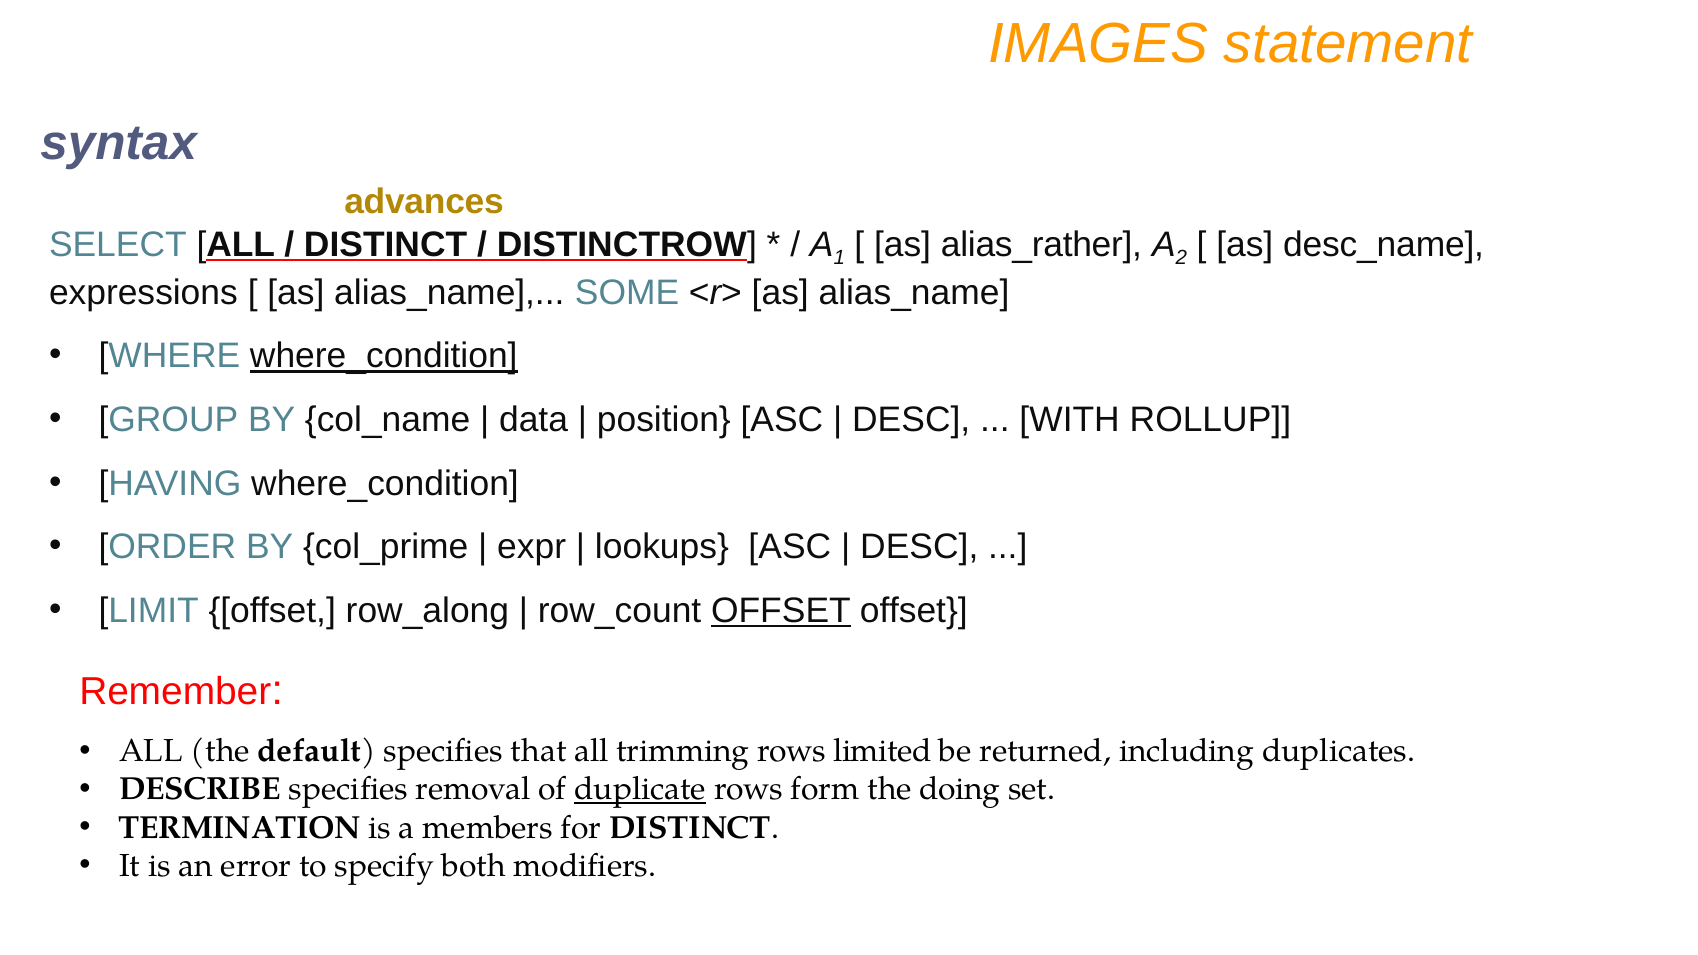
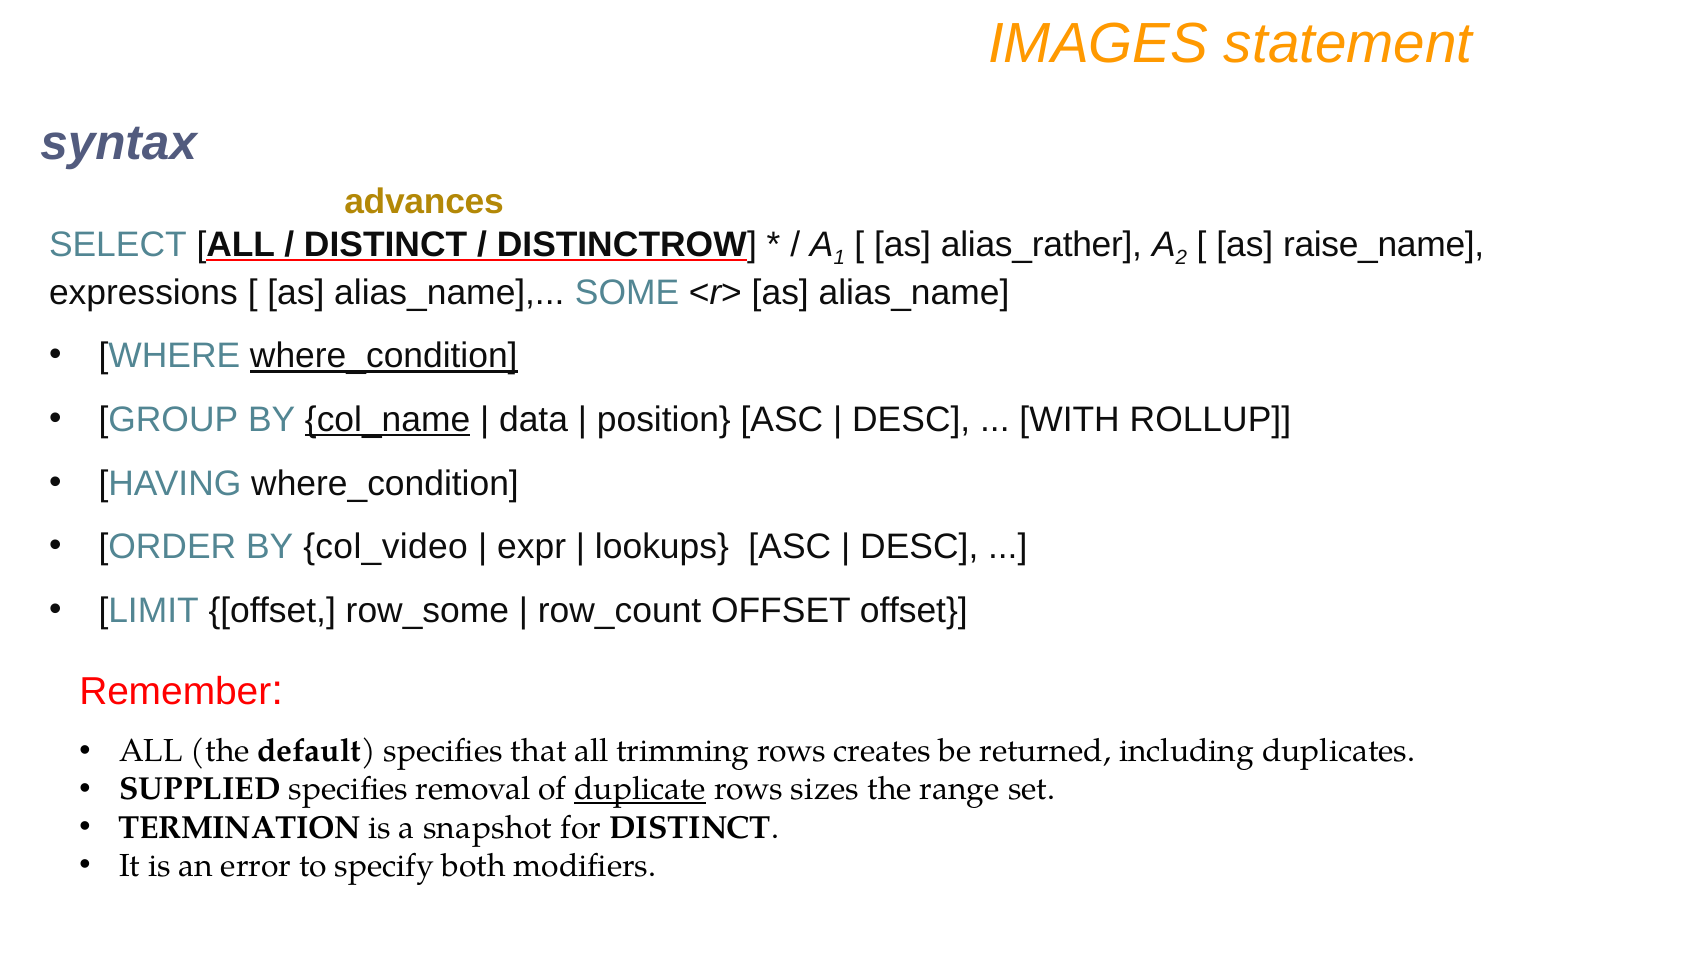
desc_name: desc_name -> raise_name
col_name underline: none -> present
col_prime: col_prime -> col_video
row_along: row_along -> row_some
OFFSET at (781, 611) underline: present -> none
limited: limited -> creates
DESCRIBE: DESCRIBE -> SUPPLIED
form: form -> sizes
doing: doing -> range
members: members -> snapshot
